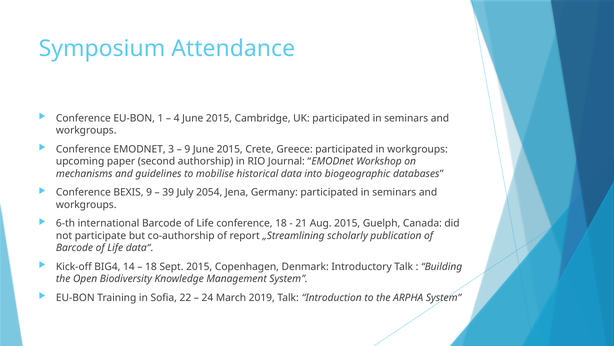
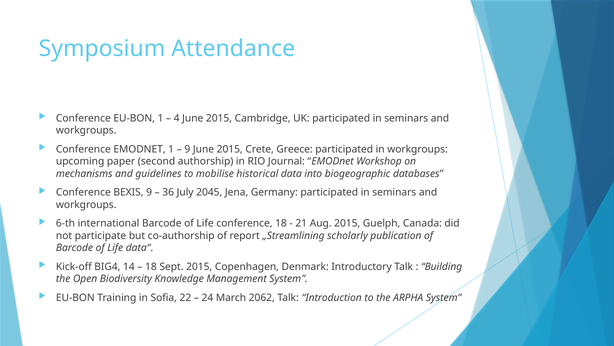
EMODNET 3: 3 -> 1
39: 39 -> 36
2054: 2054 -> 2045
2019: 2019 -> 2062
